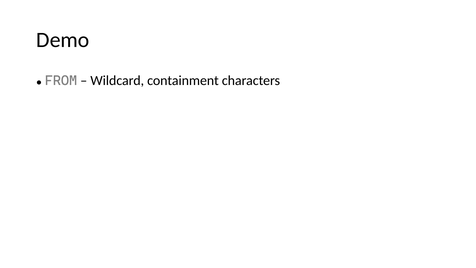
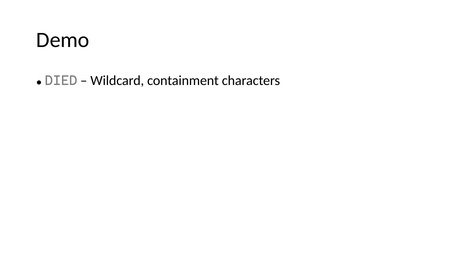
FROM: FROM -> DIED
